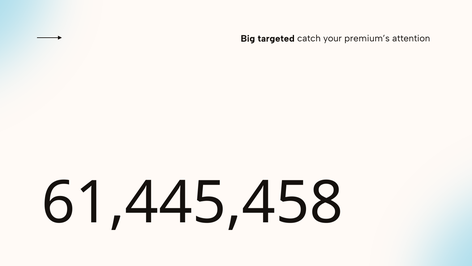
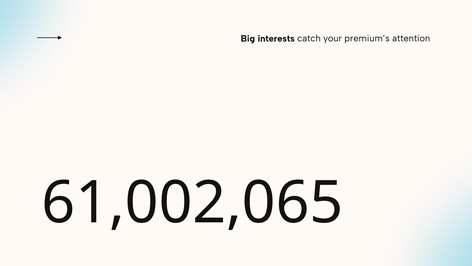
targeted: targeted -> interests
61,445,458: 61,445,458 -> 61,002,065
